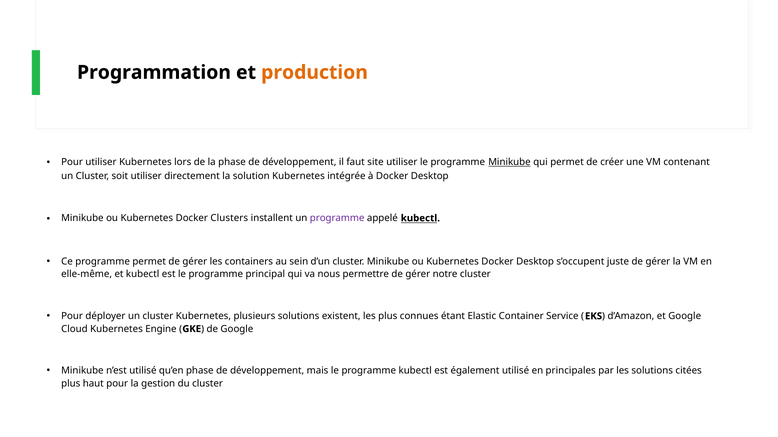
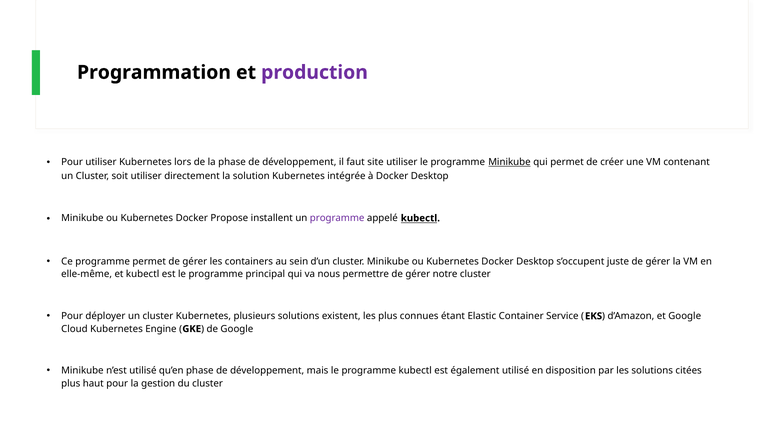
production colour: orange -> purple
Clusters: Clusters -> Propose
principales: principales -> disposition
